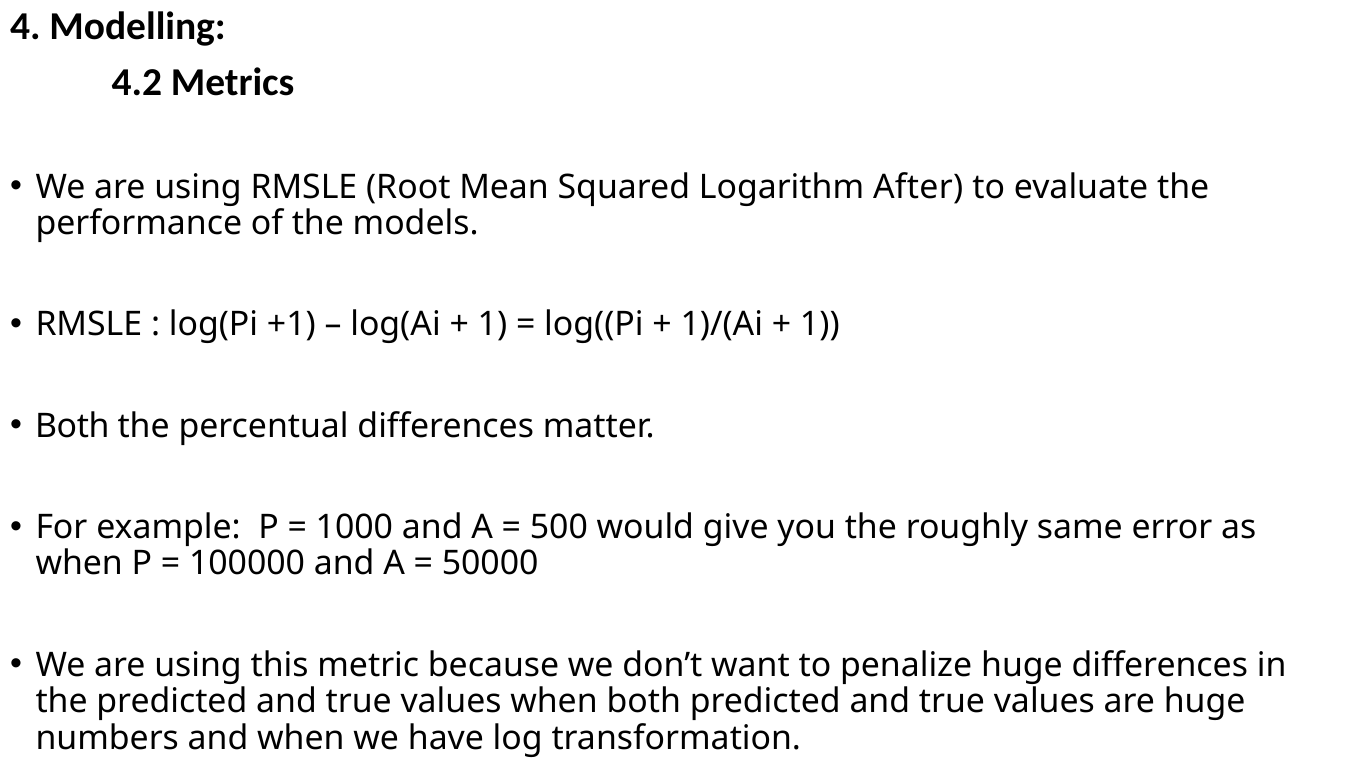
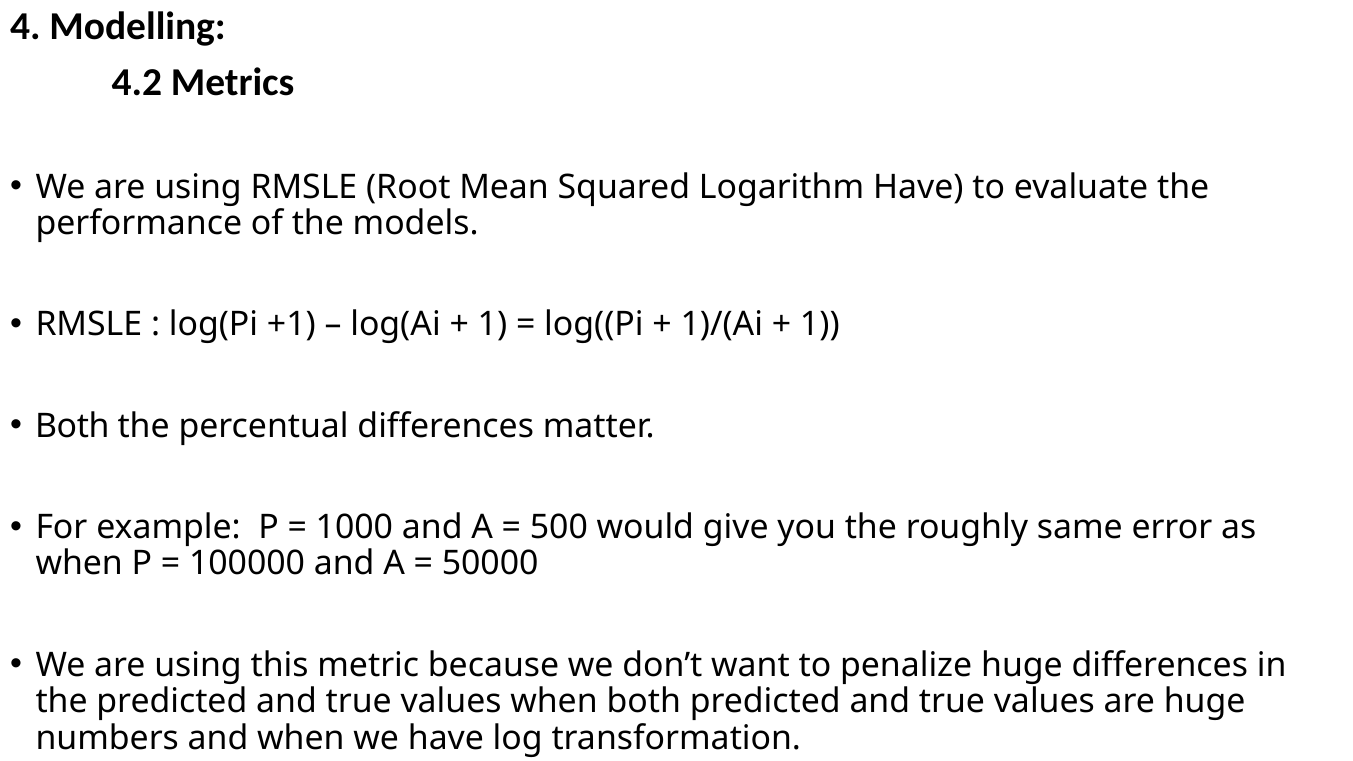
Logarithm After: After -> Have
